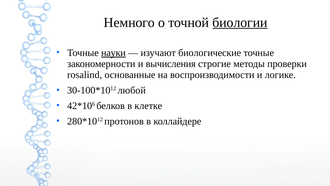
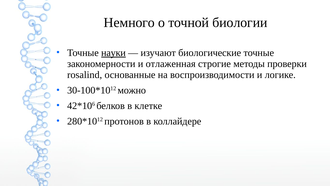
биологии underline: present -> none
вычисления: вычисления -> отлаженная
любой: любой -> можно
